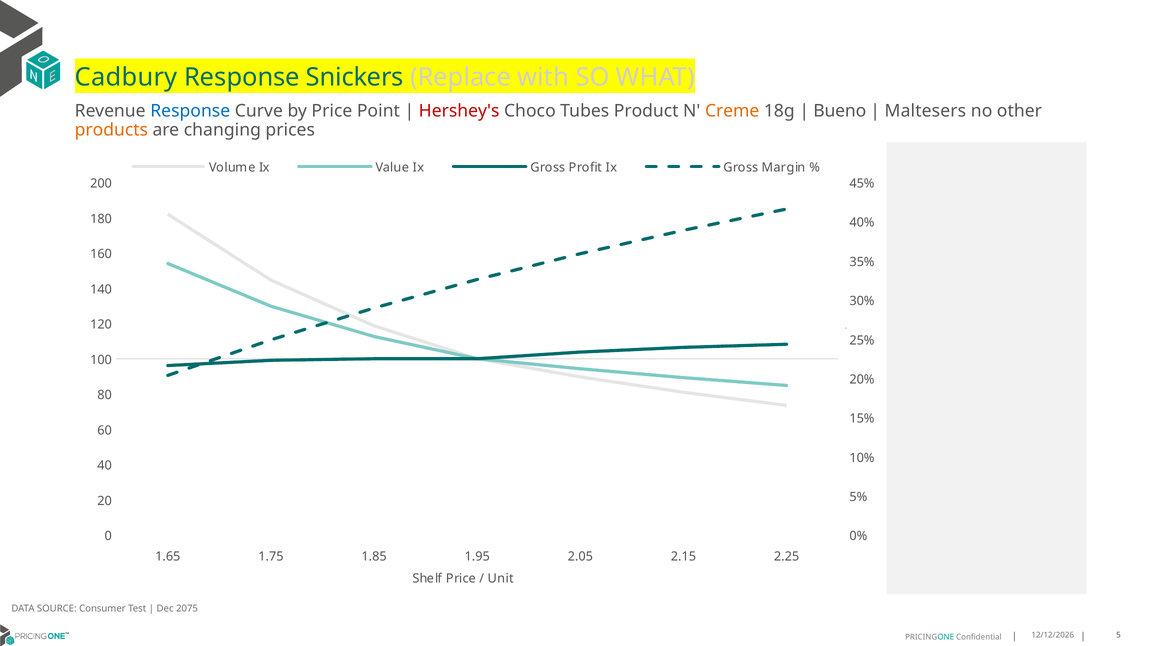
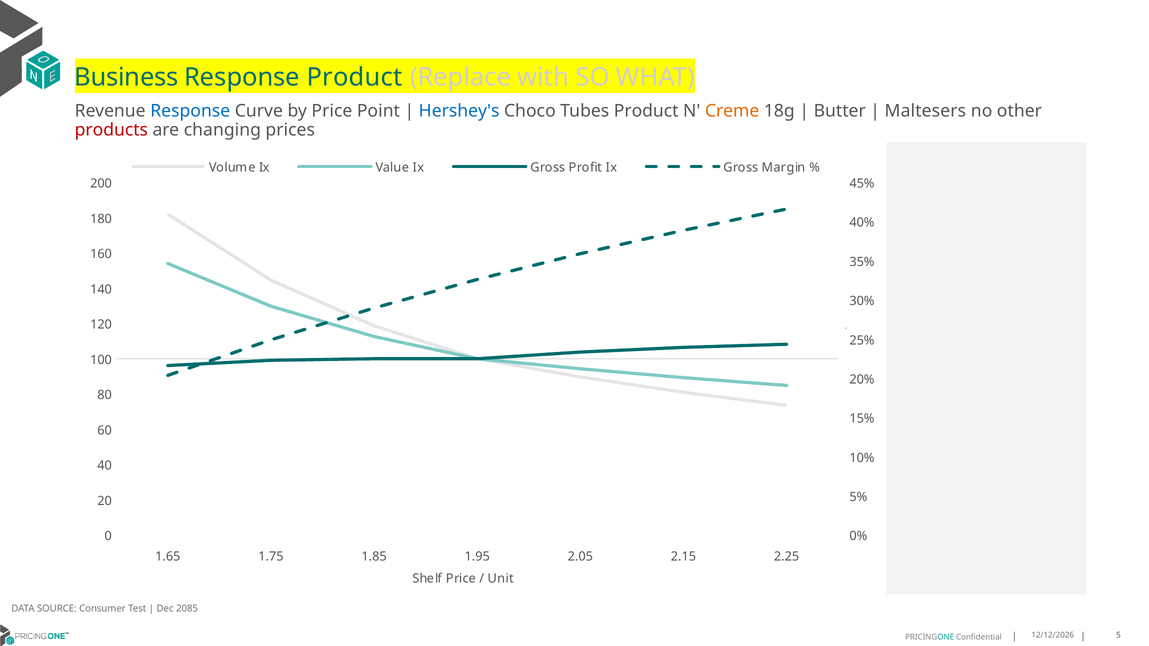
Cadbury: Cadbury -> Business
Response Snickers: Snickers -> Product
Hershey's colour: red -> blue
Bueno: Bueno -> Butter
products colour: orange -> red
2075: 2075 -> 2085
